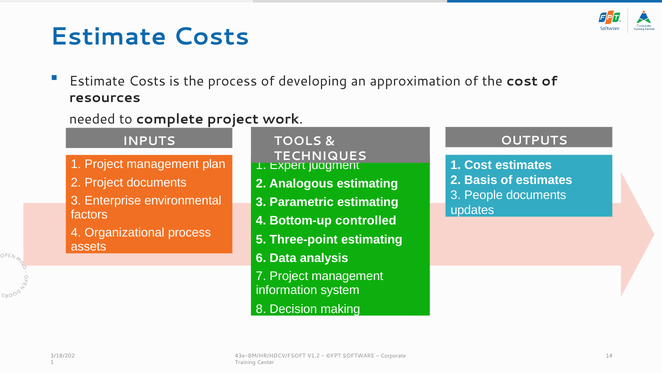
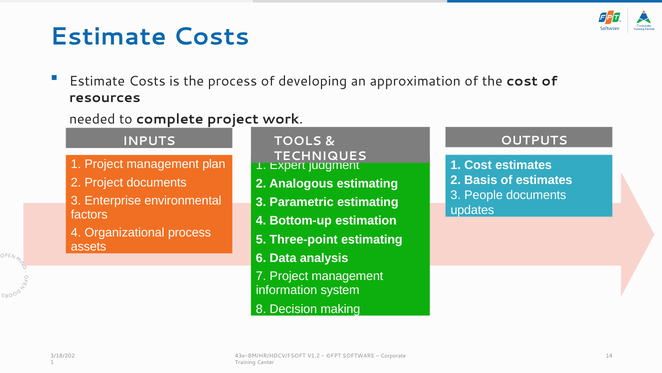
controlled: controlled -> estimation
